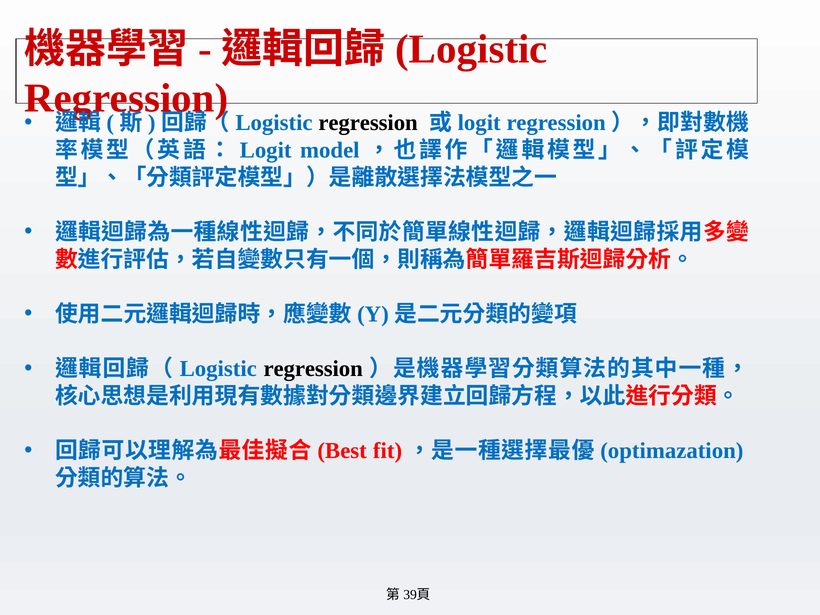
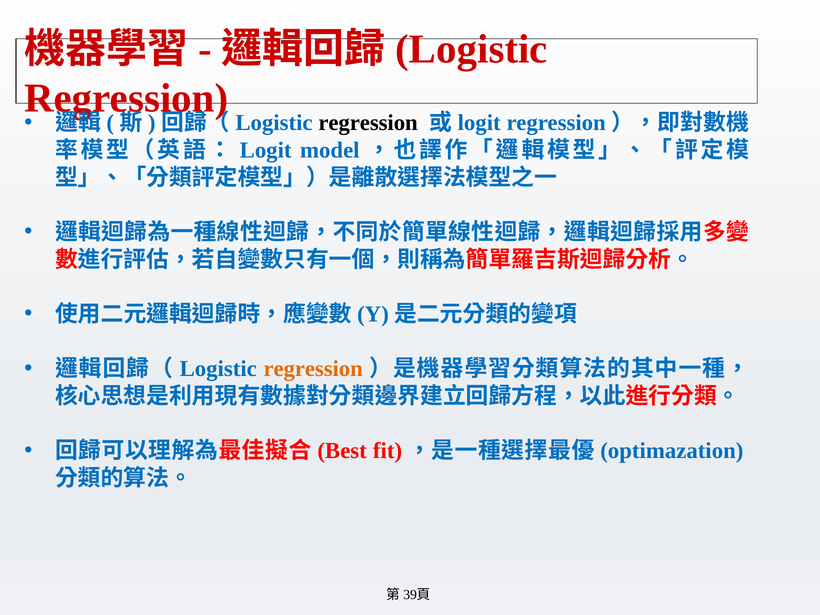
regression at (313, 369) colour: black -> orange
